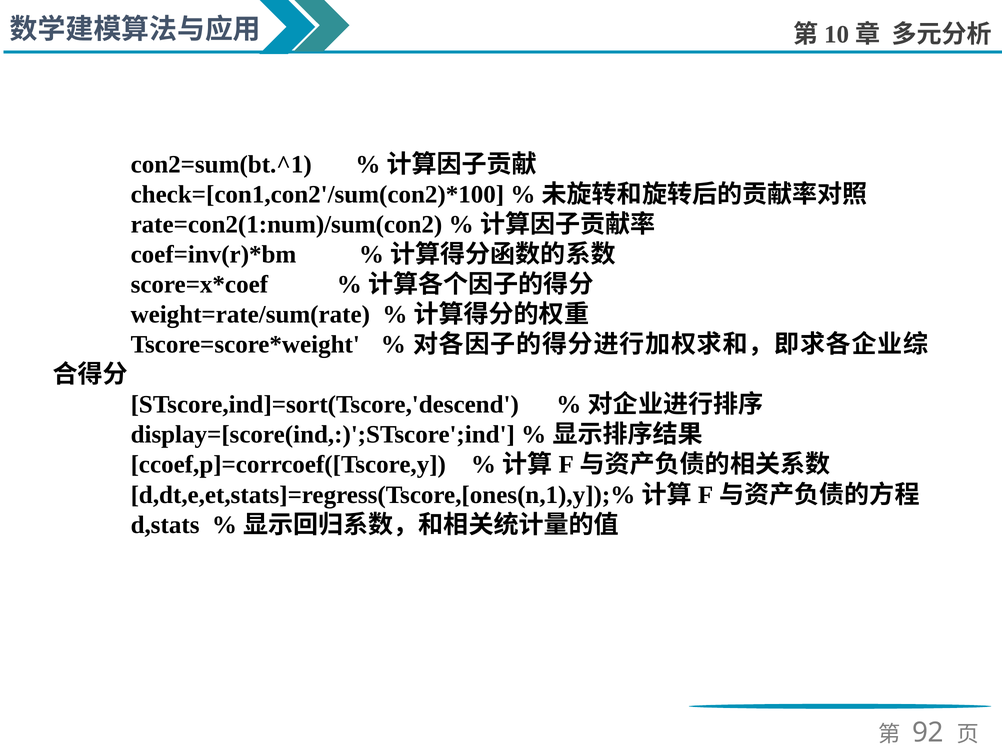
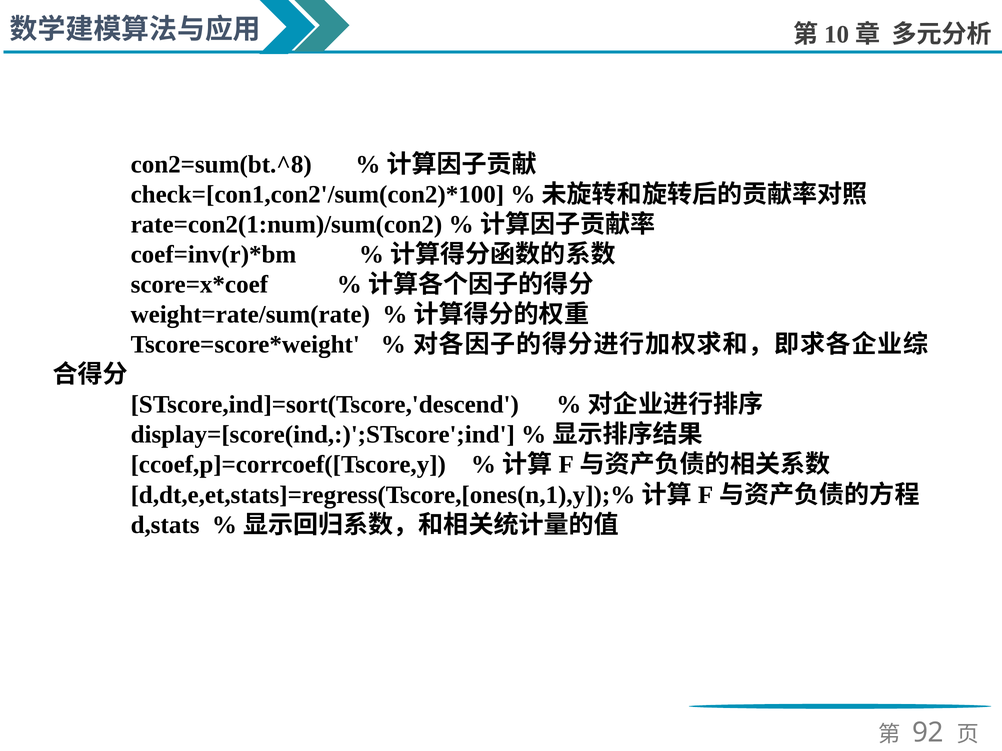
con2=sum(bt.^1: con2=sum(bt.^1 -> con2=sum(bt.^8
